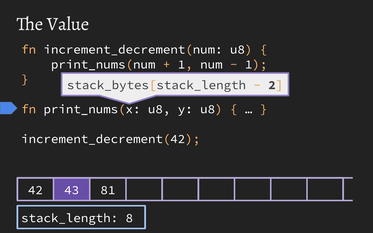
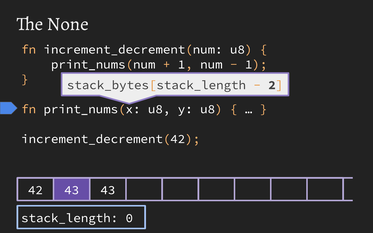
Value: Value -> None
43 81: 81 -> 43
8: 8 -> 0
